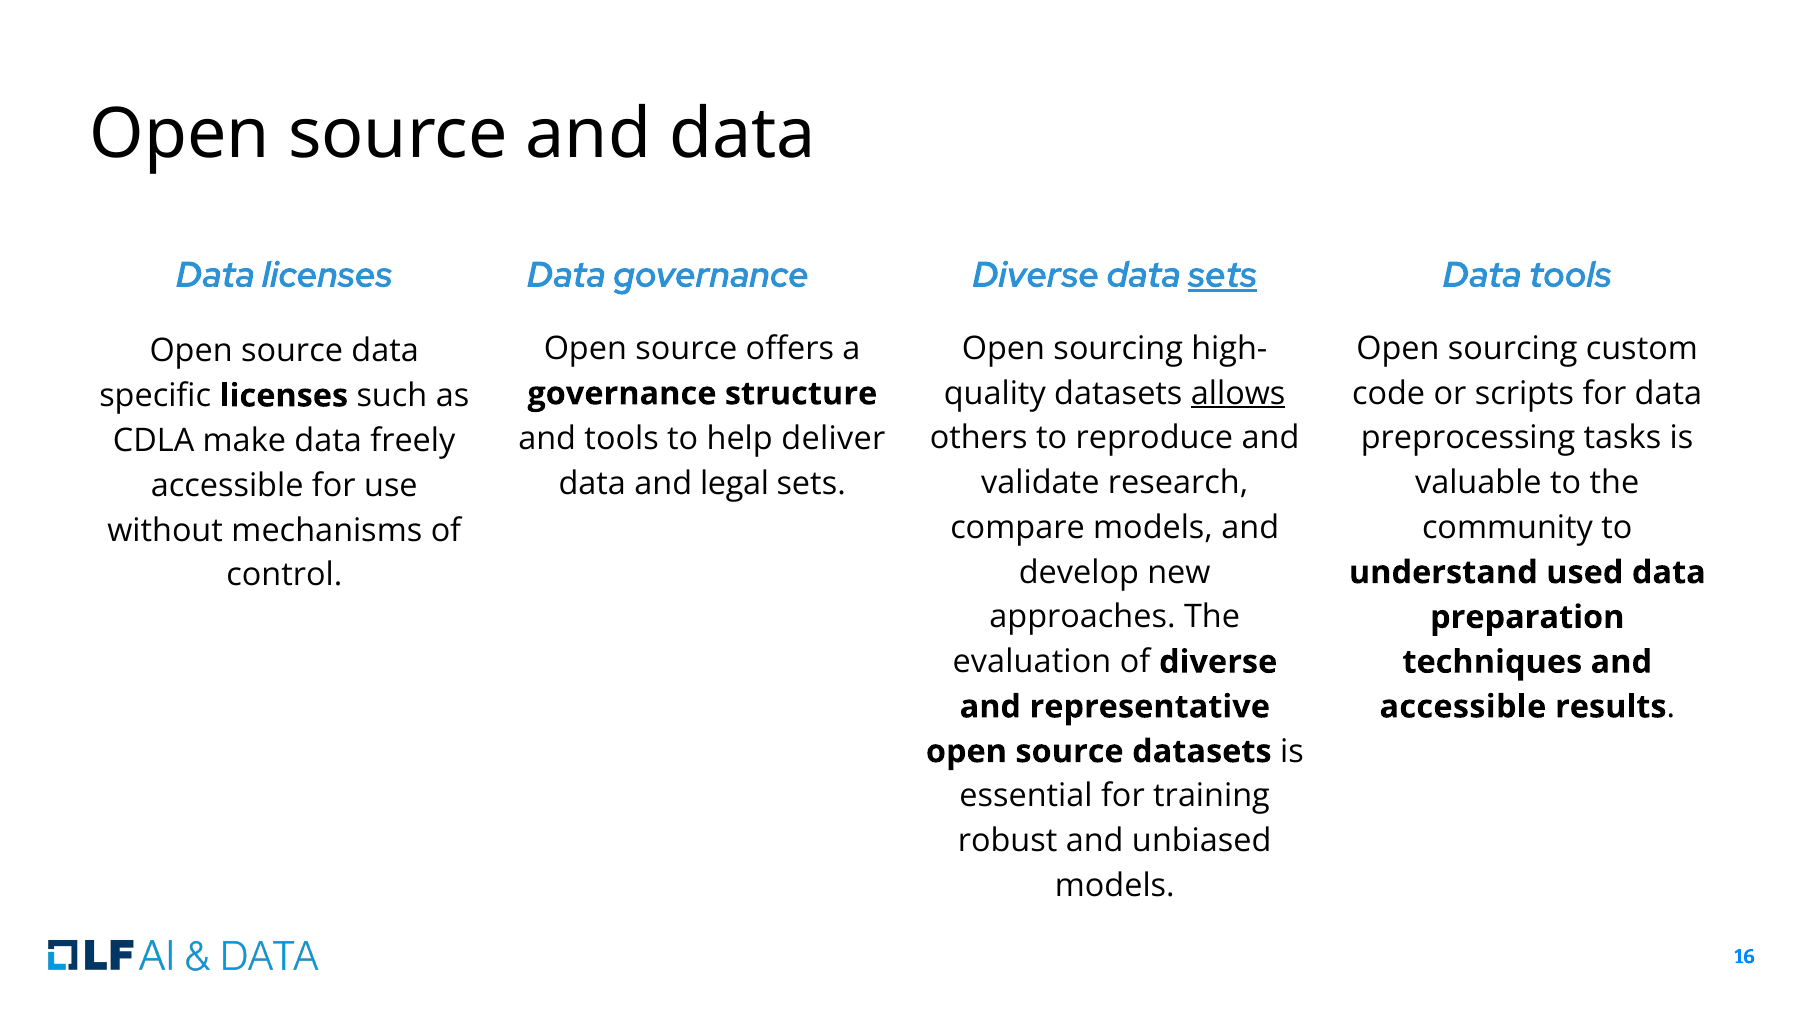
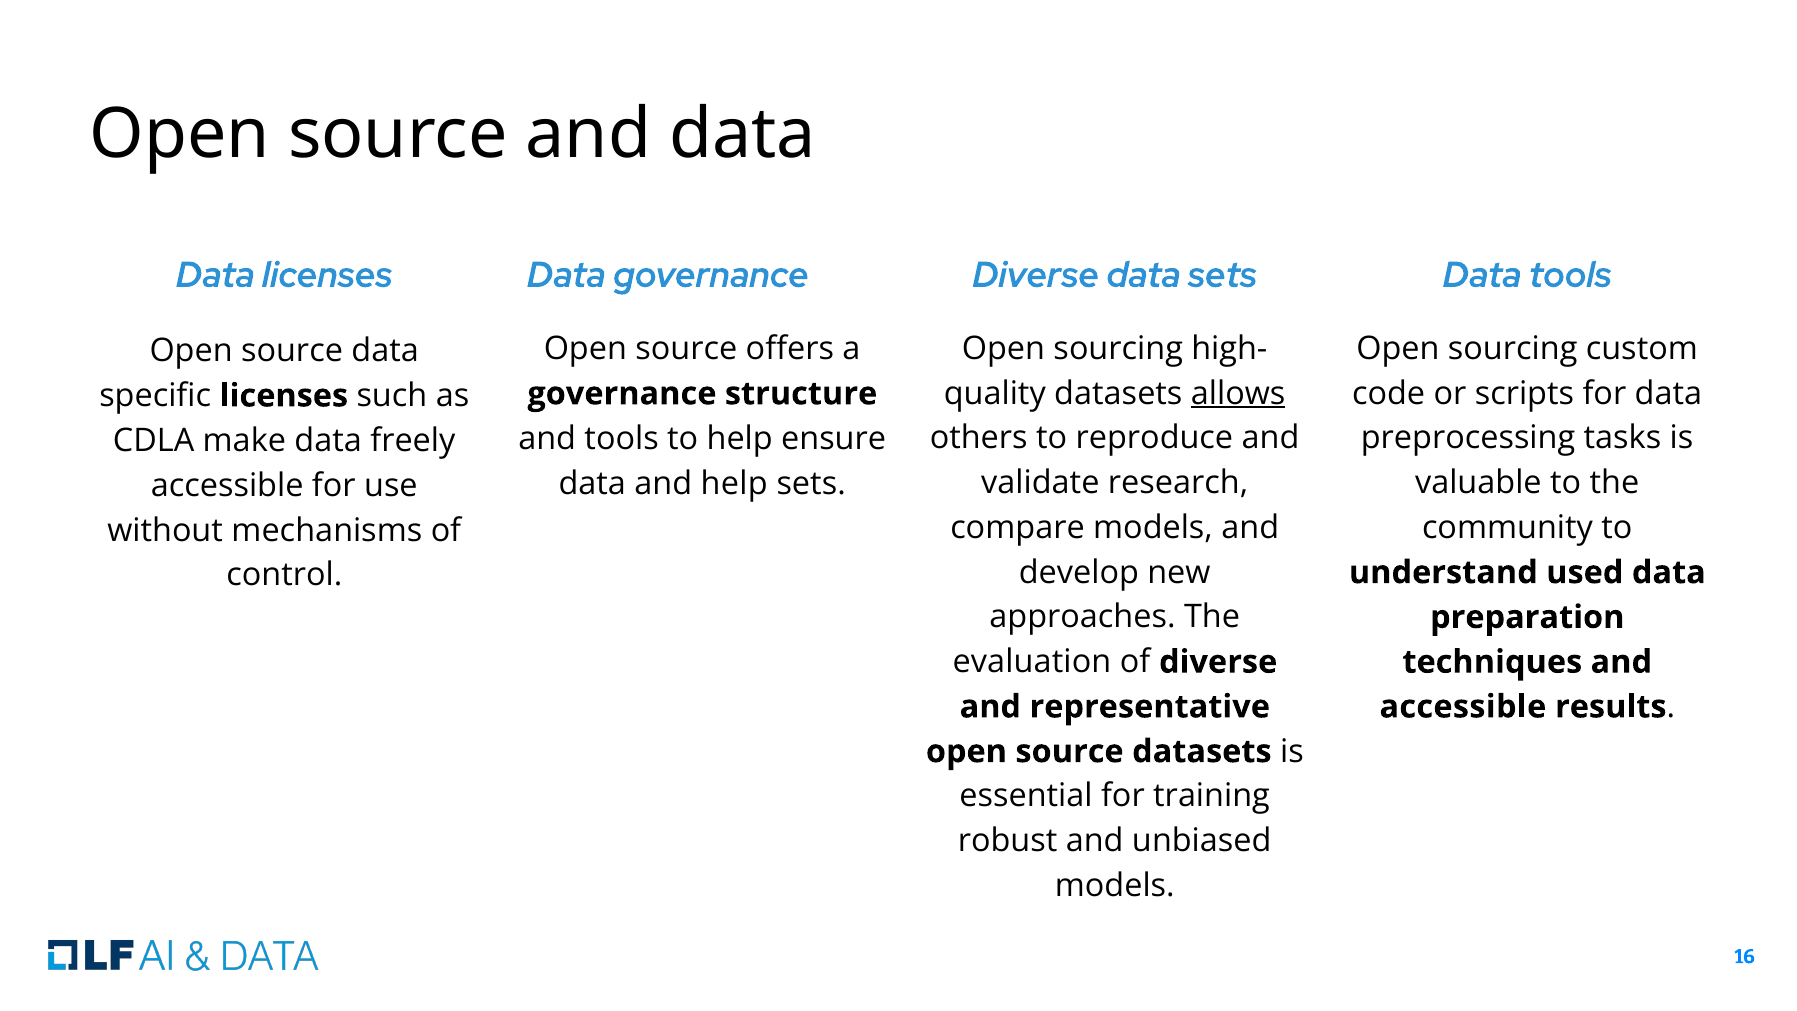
sets at (1222, 275) underline: present -> none
deliver: deliver -> ensure
and legal: legal -> help
